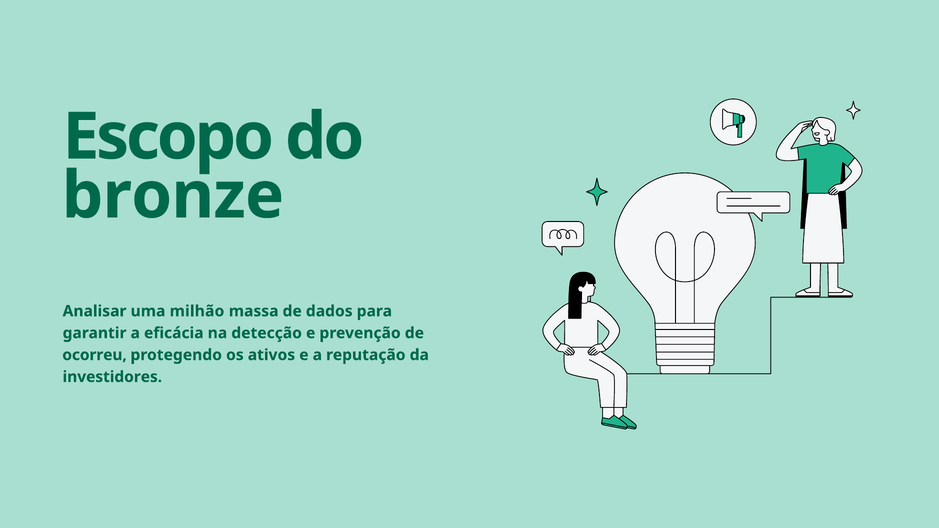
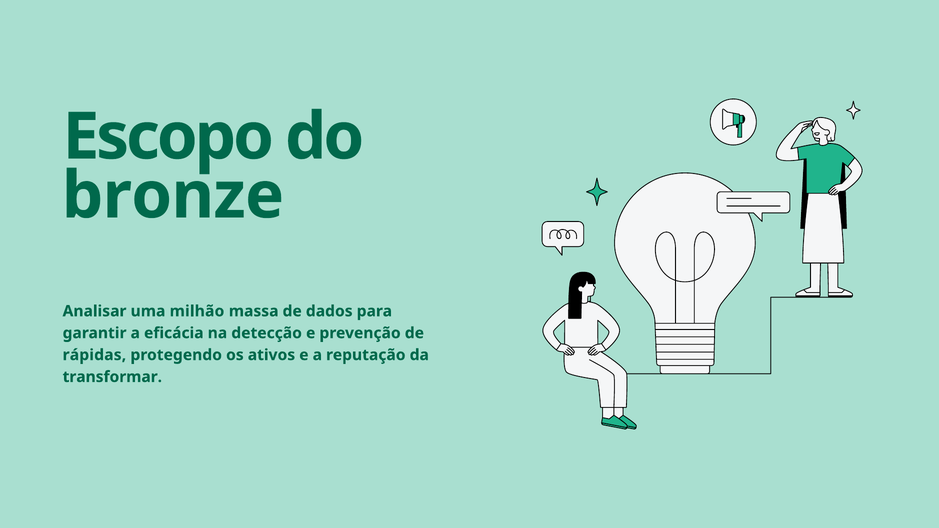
ocorreu: ocorreu -> rápidas
investidores: investidores -> transformar
